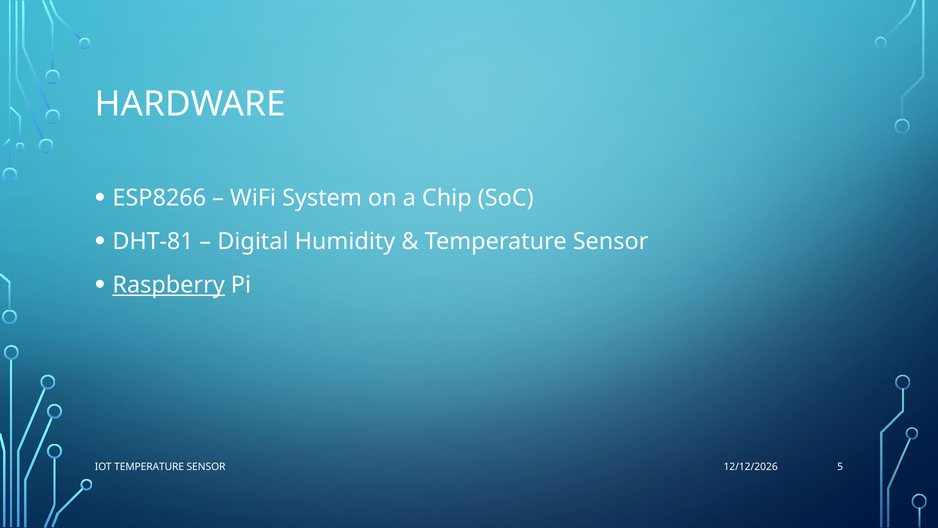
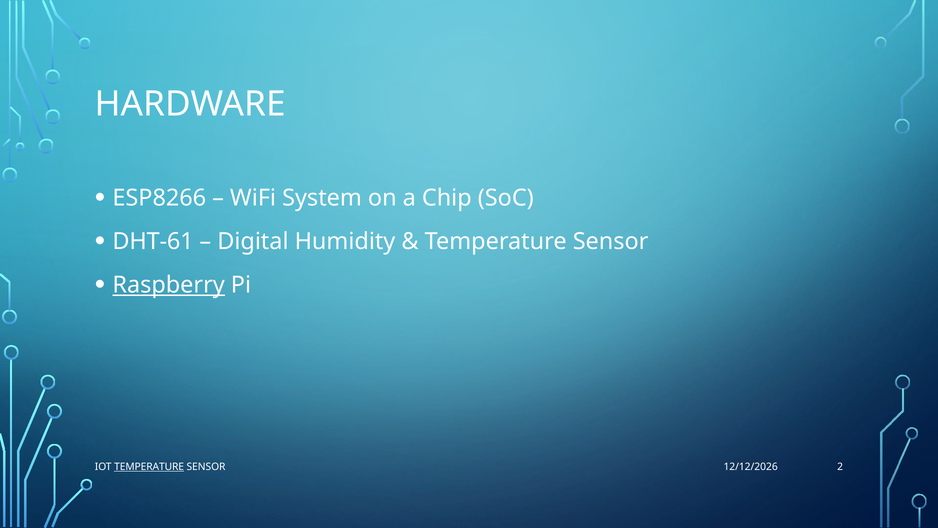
DHT-81: DHT-81 -> DHT-61
TEMPERATURE at (149, 467) underline: none -> present
5: 5 -> 2
